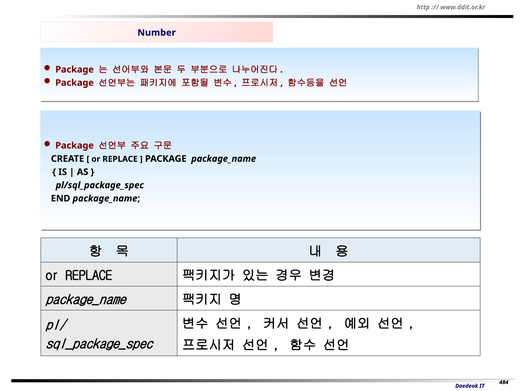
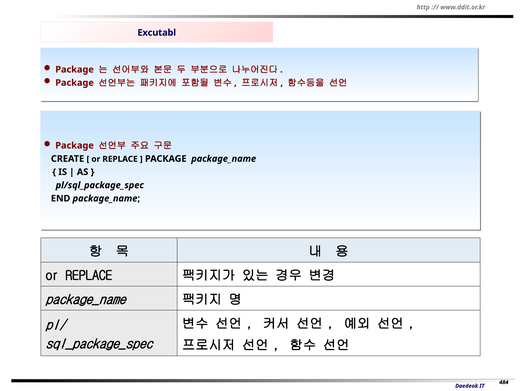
Number: Number -> Excutabl
